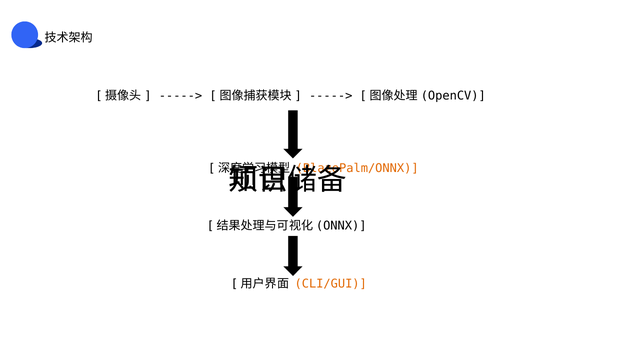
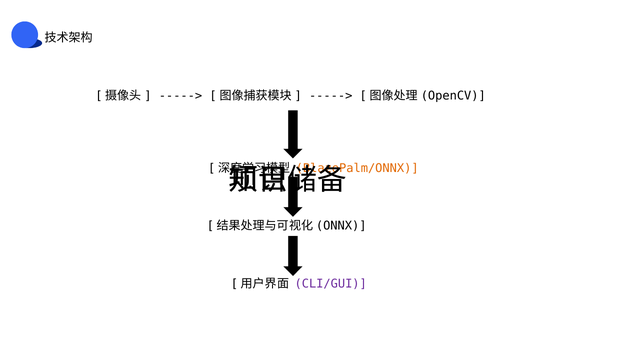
CLI/GUI colour: orange -> purple
